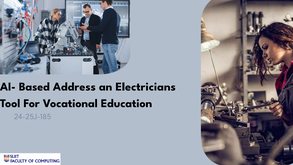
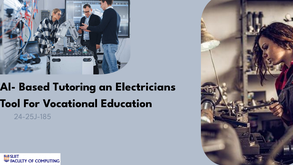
Address: Address -> Tutoring
